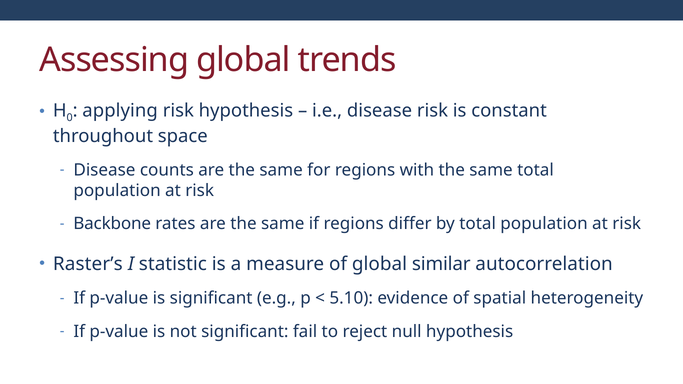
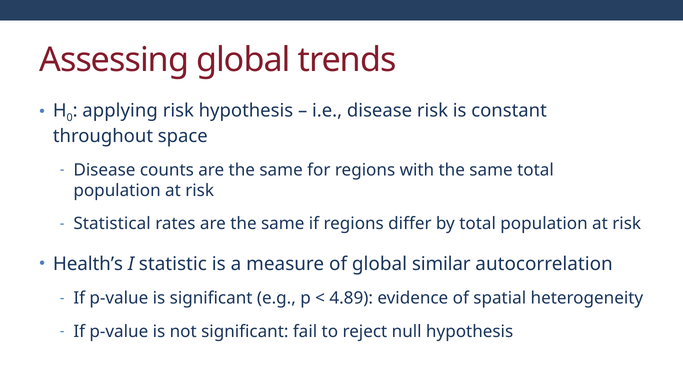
Backbone: Backbone -> Statistical
Raster’s: Raster’s -> Health’s
5.10: 5.10 -> 4.89
